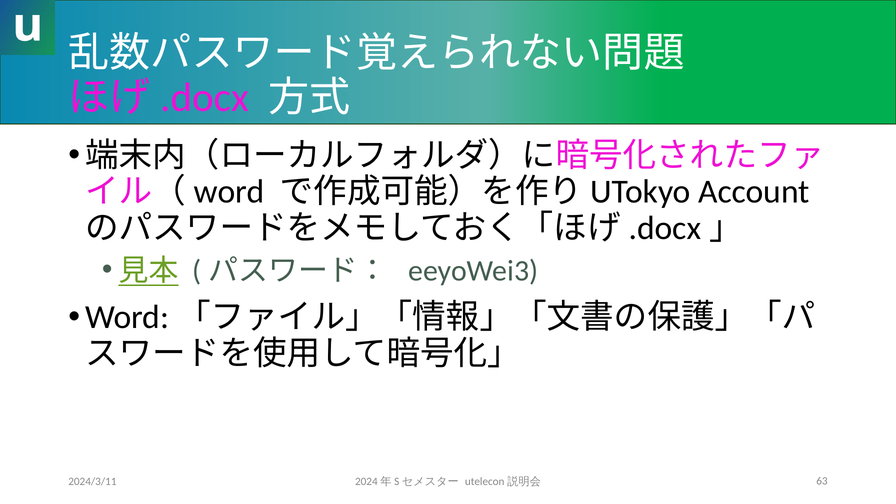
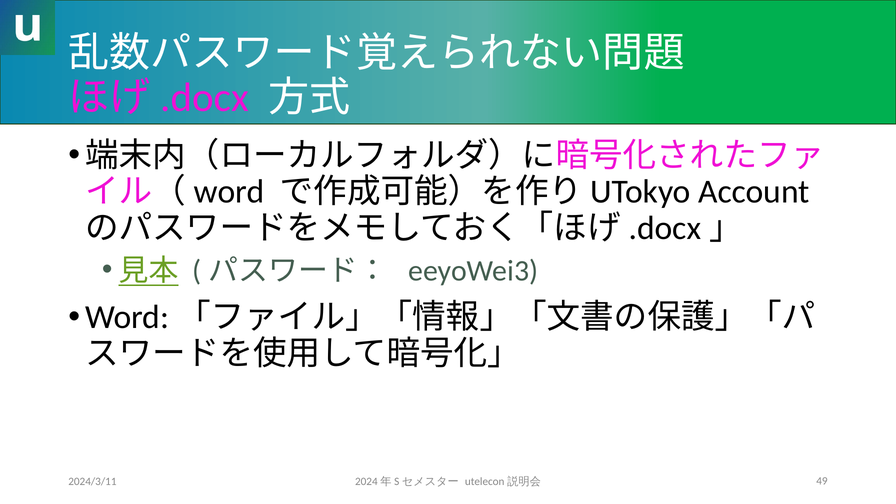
63: 63 -> 49
